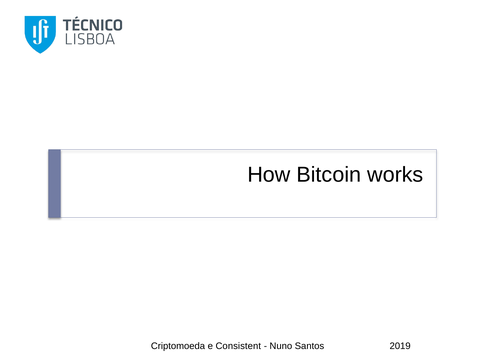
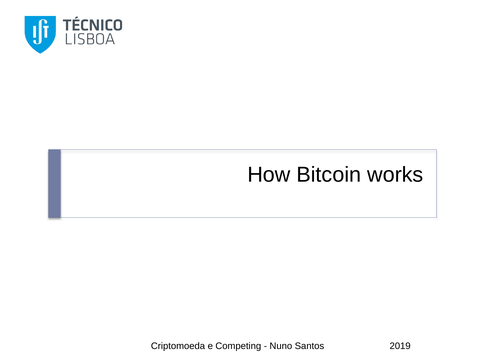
Consistent: Consistent -> Competing
